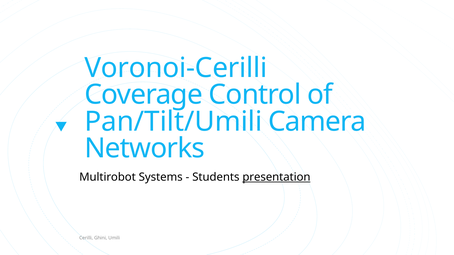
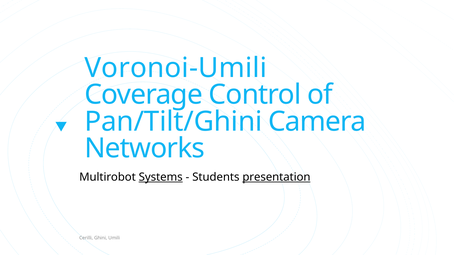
Voronoi-Cerilli: Voronoi-Cerilli -> Voronoi-Umili
Pan/Tilt/Umili: Pan/Tilt/Umili -> Pan/Tilt/Ghini
Systems underline: none -> present
